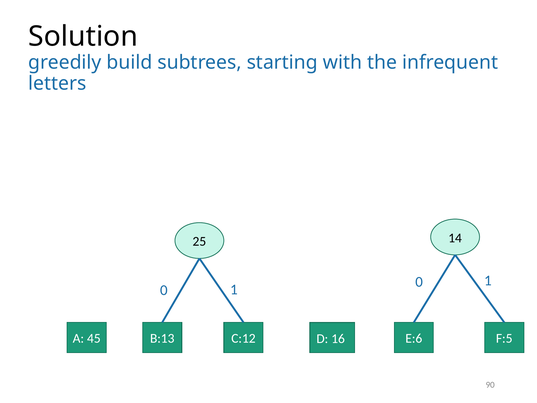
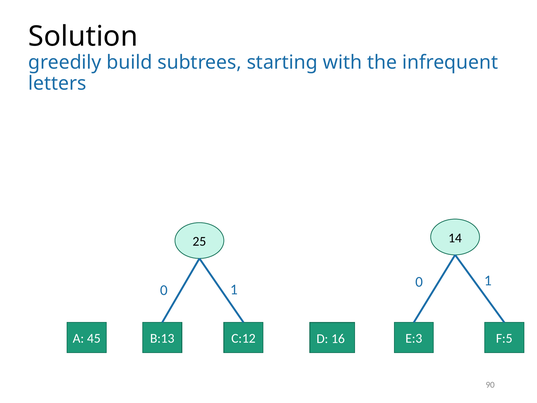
E:6: E:6 -> E:3
